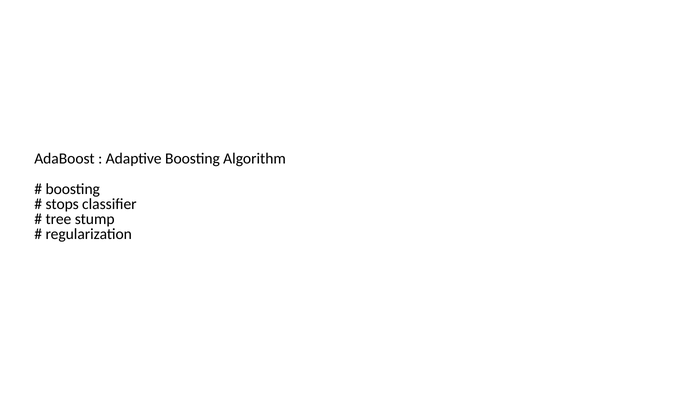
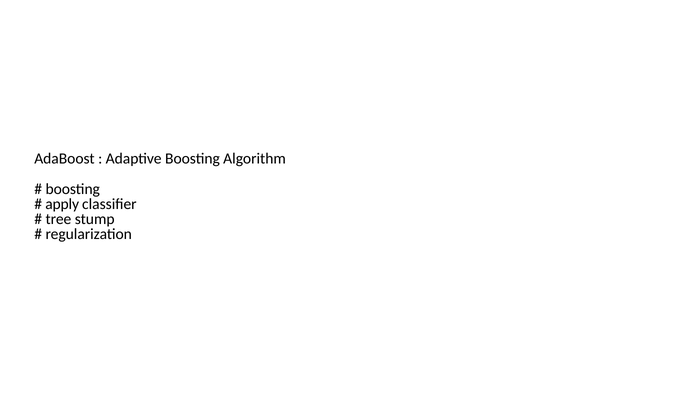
stops: stops -> apply
